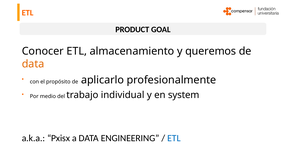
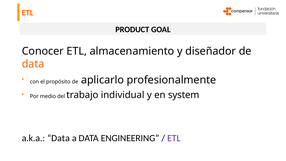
queremos: queremos -> diseñador
a.k.a Pxisx: Pxisx -> Data
ETL at (174, 138) colour: blue -> purple
